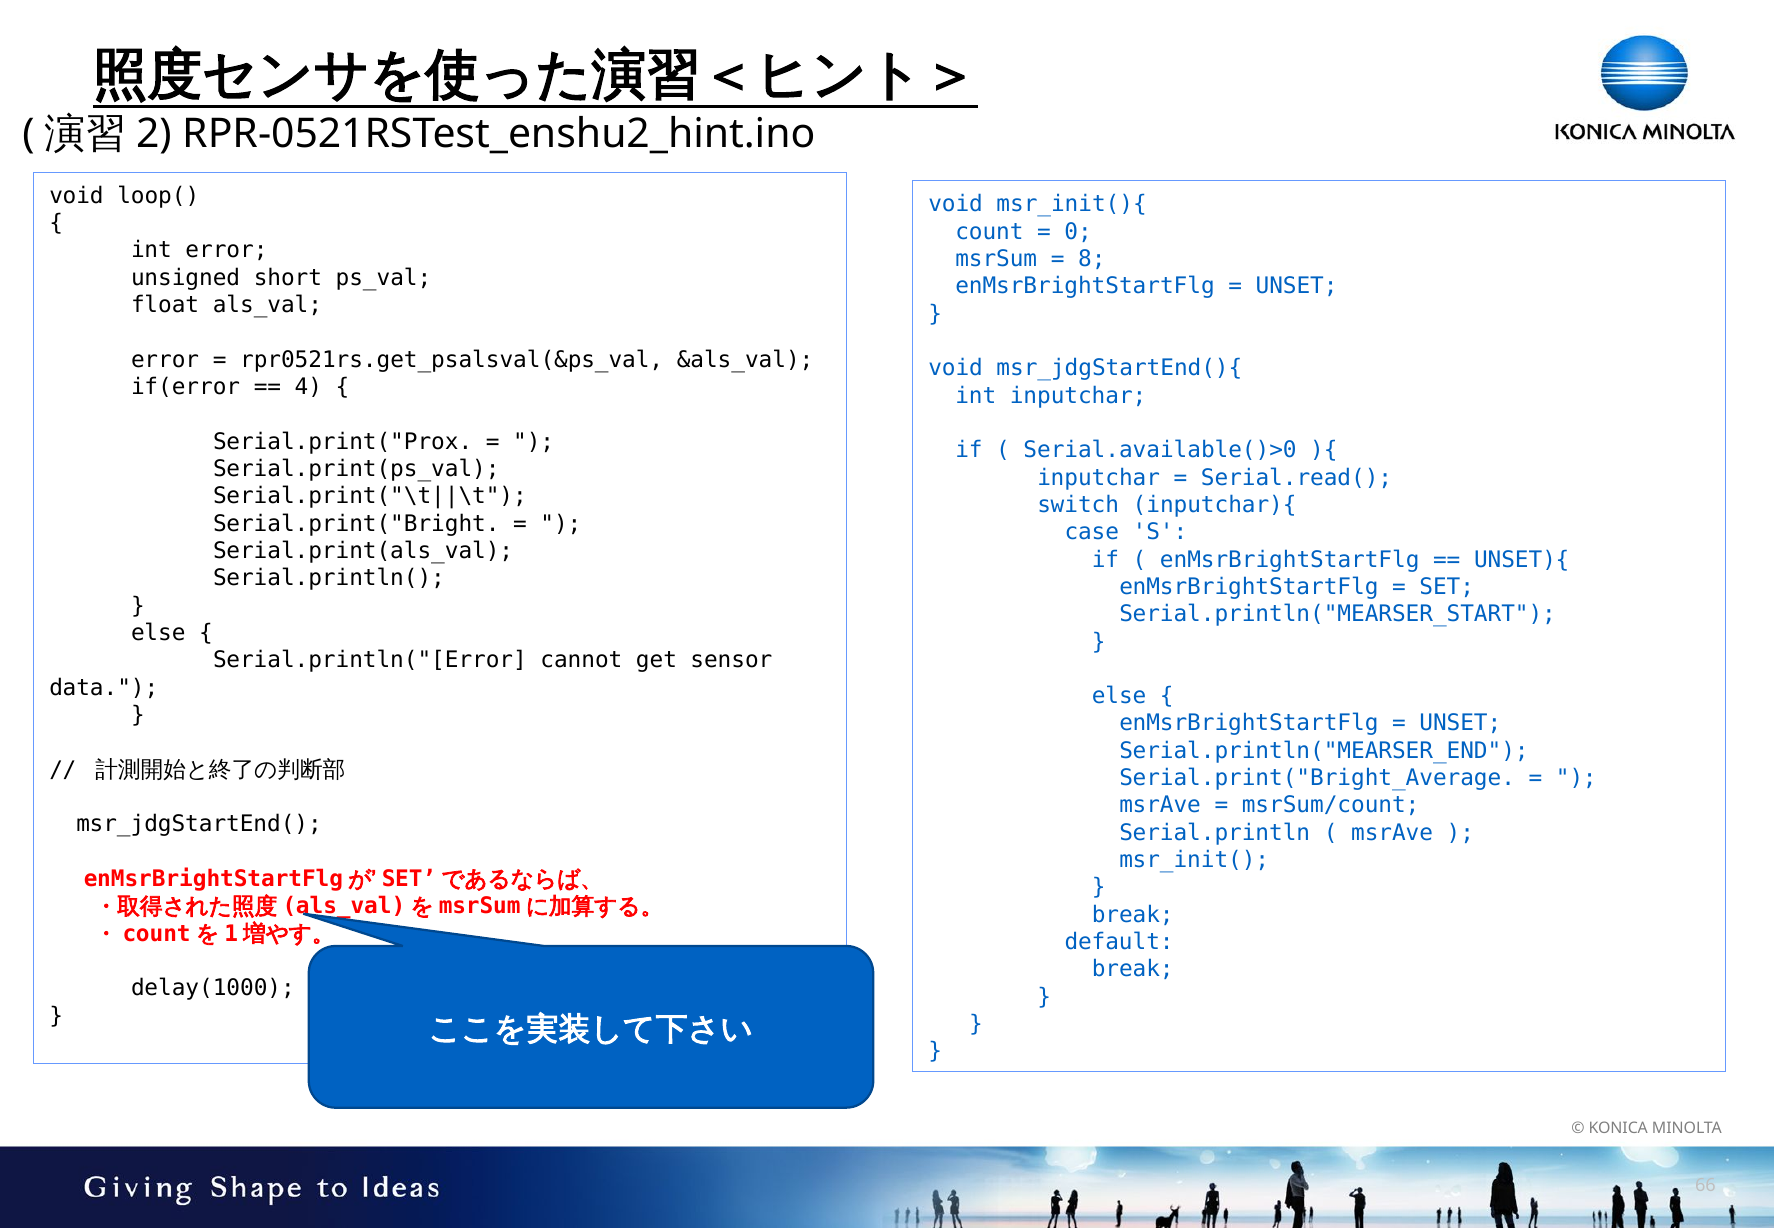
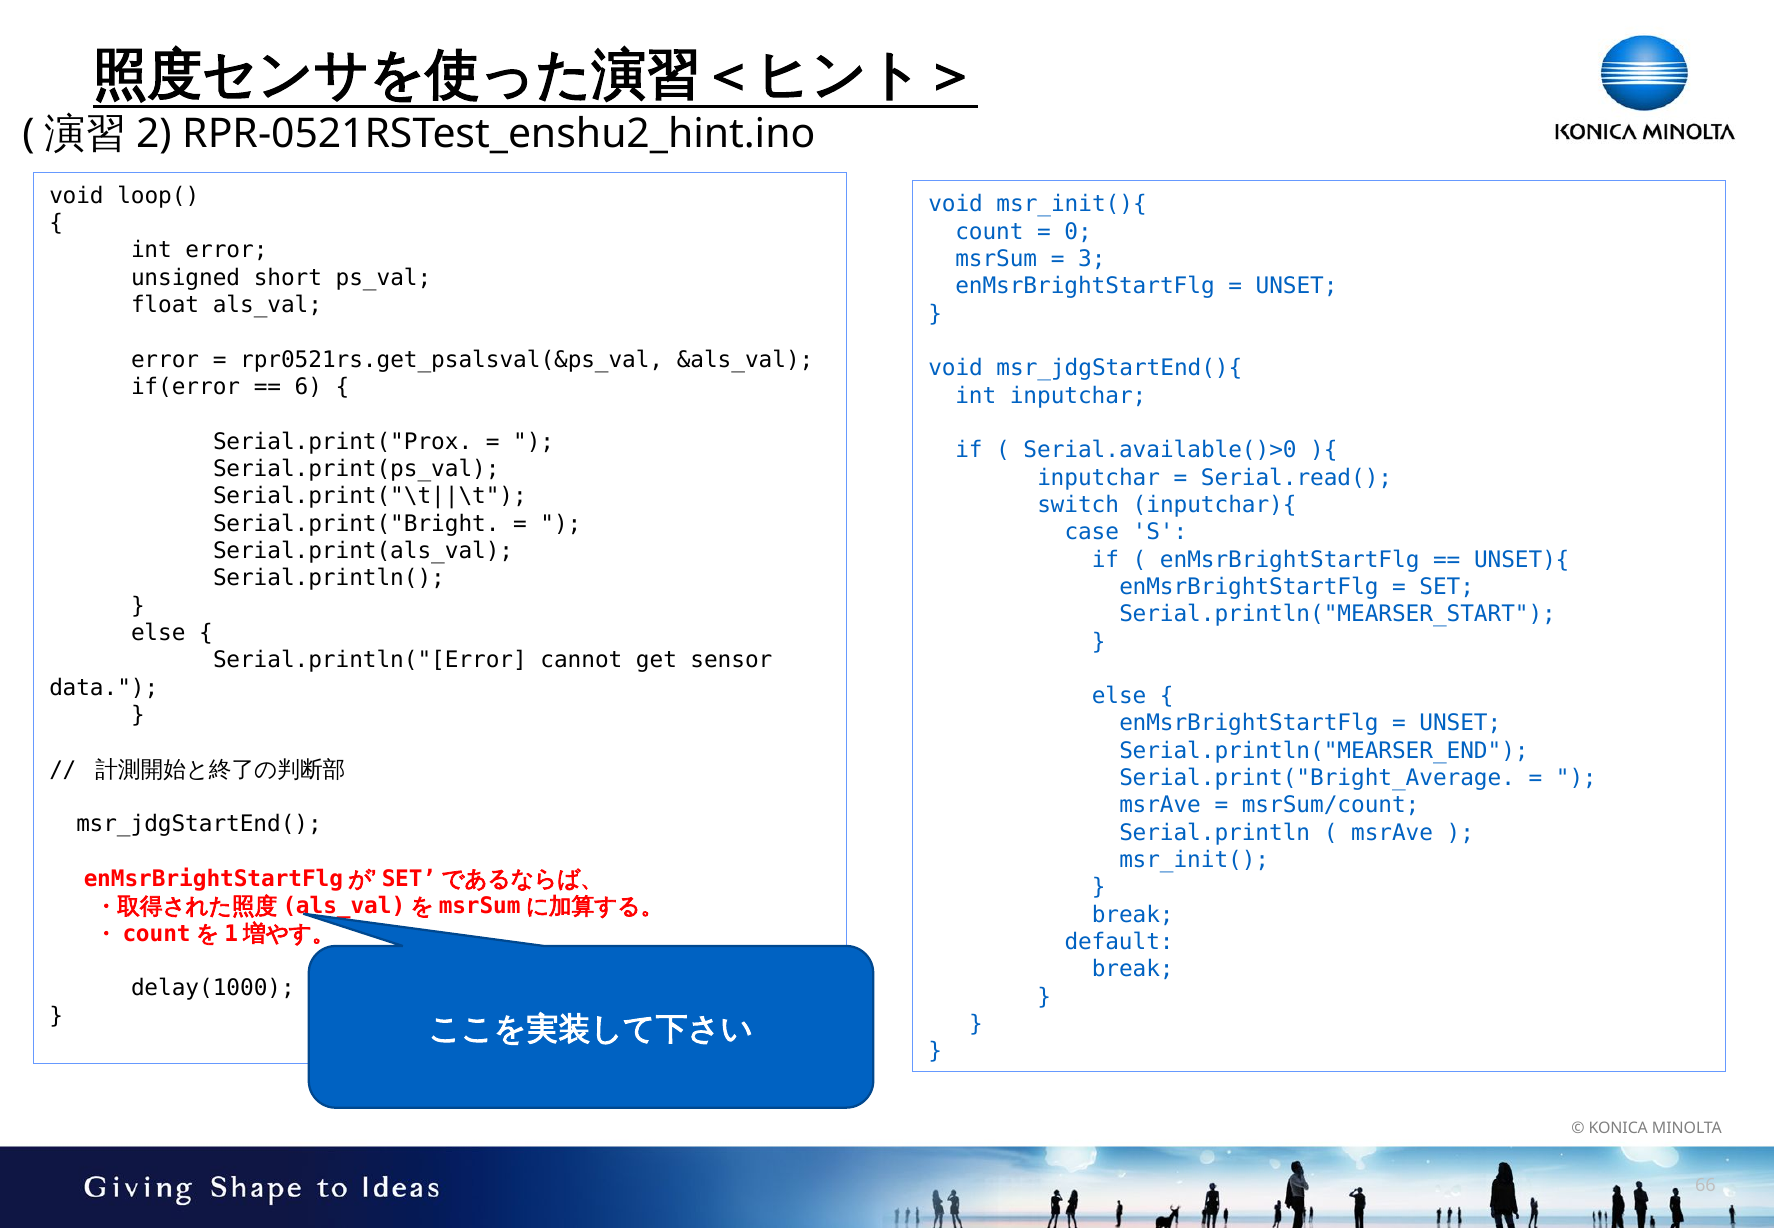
8: 8 -> 3
4: 4 -> 6
